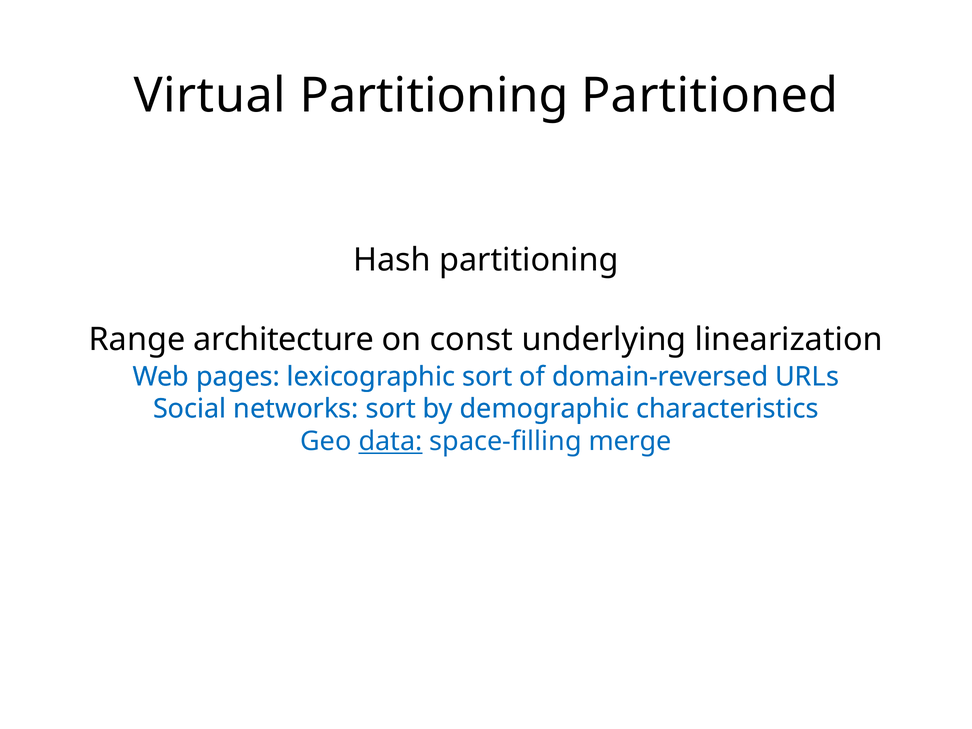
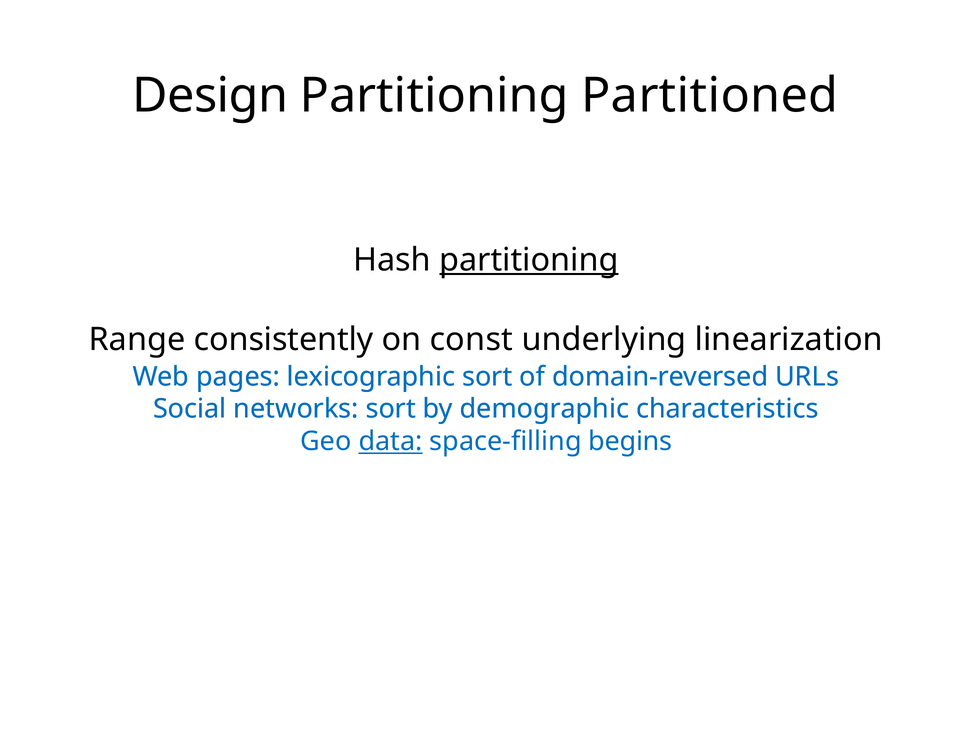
Virtual: Virtual -> Design
partitioning at (529, 260) underline: none -> present
architecture: architecture -> consistently
merge: merge -> begins
